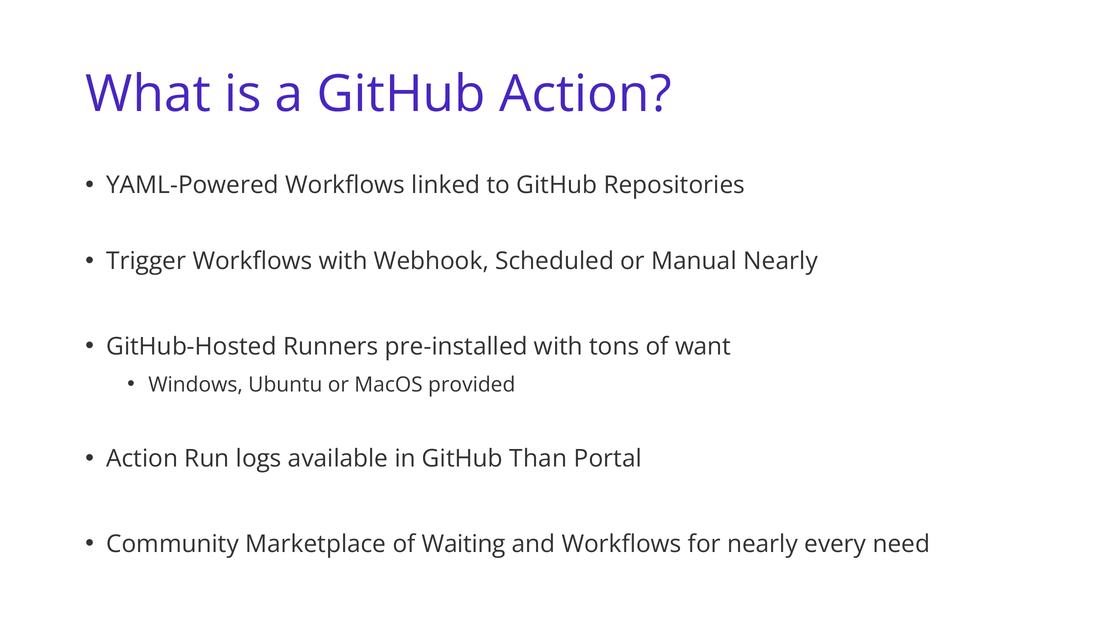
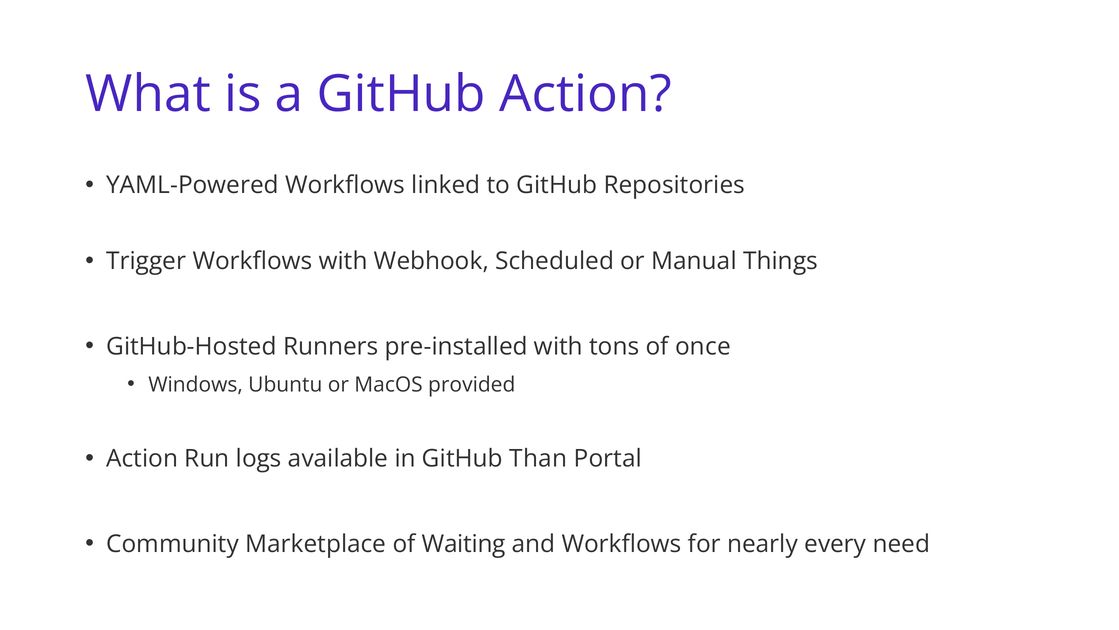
Manual Nearly: Nearly -> Things
want: want -> once
